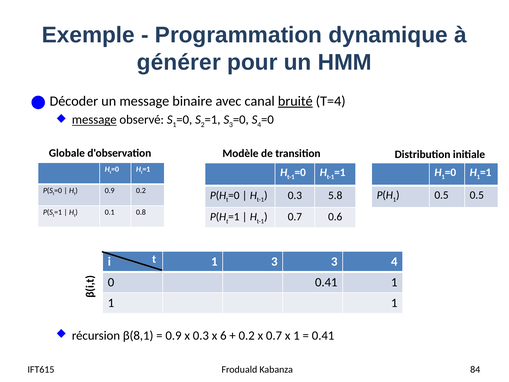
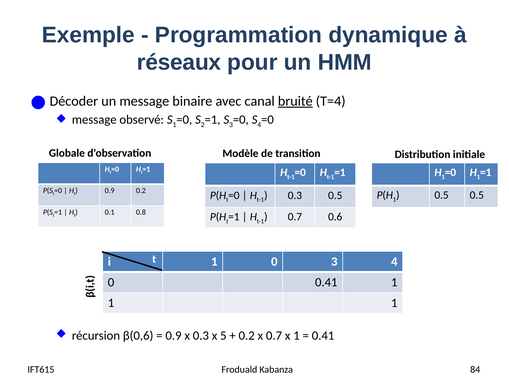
générer: générer -> réseaux
message at (94, 120) underline: present -> none
0.3 5.8: 5.8 -> 0.5
1 3: 3 -> 0
β(8,1: β(8,1 -> β(0,6
6: 6 -> 5
